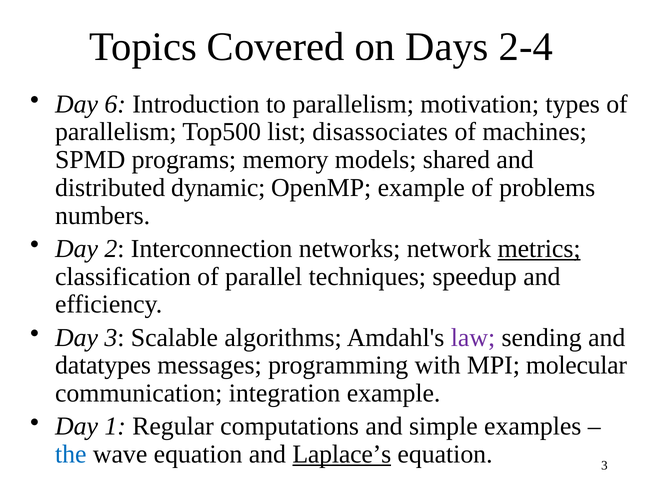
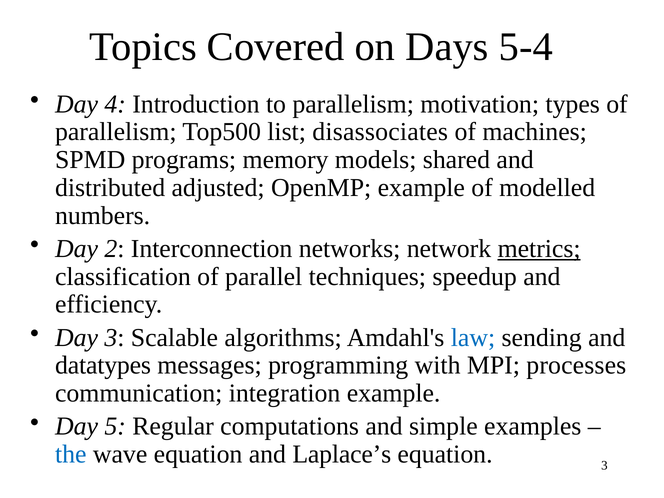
2-4: 2-4 -> 5-4
6: 6 -> 4
dynamic: dynamic -> adjusted
problems: problems -> modelled
law colour: purple -> blue
molecular: molecular -> processes
1: 1 -> 5
Laplace’s underline: present -> none
